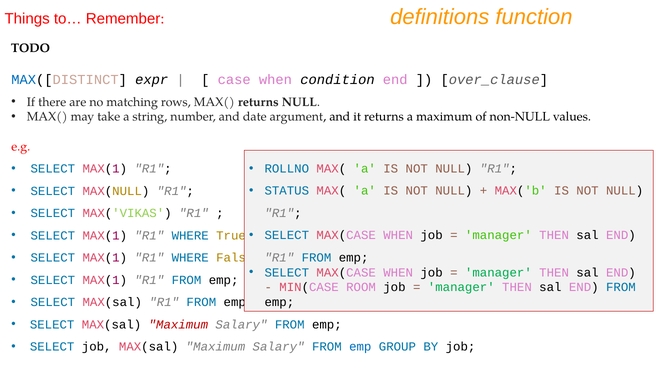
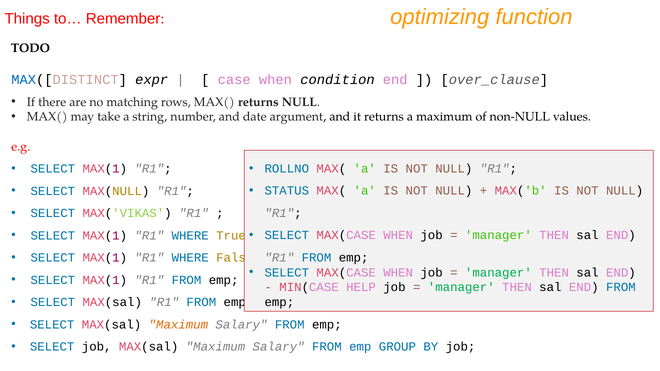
definitions: definitions -> optimizing
ROOM: ROOM -> HELP
Maximum at (178, 325) colour: red -> orange
